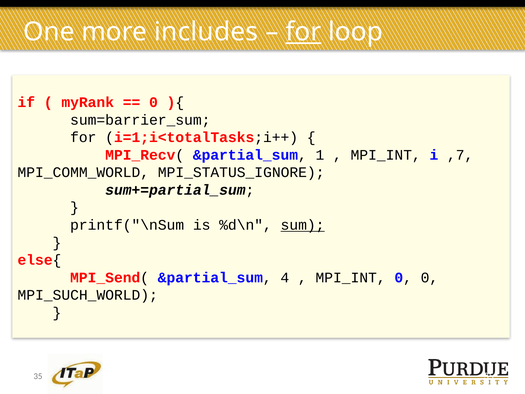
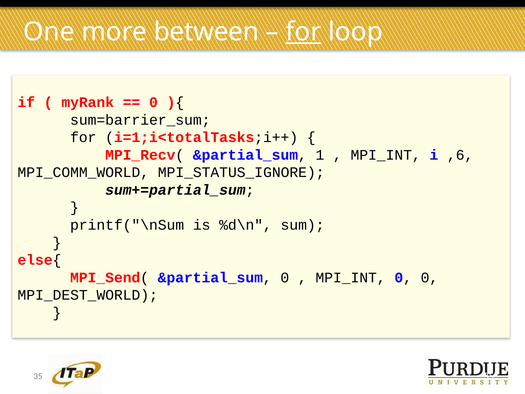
includes: includes -> between
,7: ,7 -> ,6
sum underline: present -> none
&partial_sum 4: 4 -> 0
MPI_SUCH_WORLD: MPI_SUCH_WORLD -> MPI_DEST_WORLD
